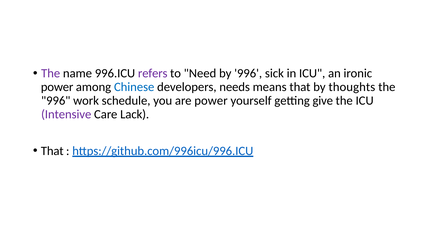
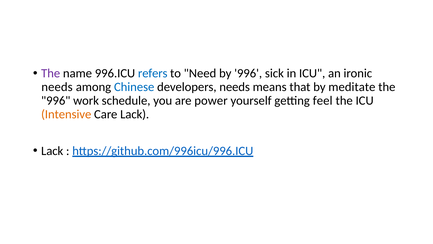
refers colour: purple -> blue
power at (57, 87): power -> needs
thoughts: thoughts -> meditate
give: give -> feel
Intensive colour: purple -> orange
That at (52, 151): That -> Lack
